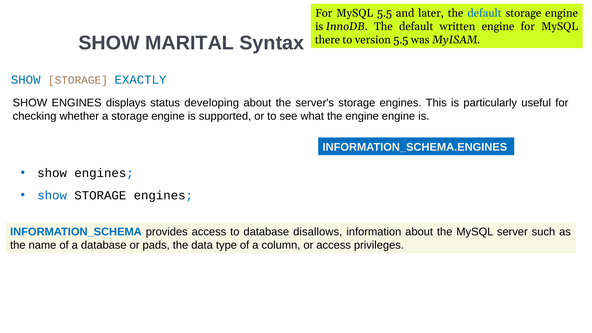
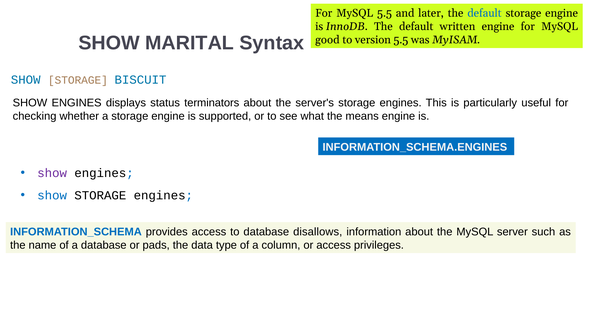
there: there -> good
EXACTLY: EXACTLY -> BISCUIT
developing: developing -> terminators
the engine: engine -> means
show at (52, 173) colour: black -> purple
